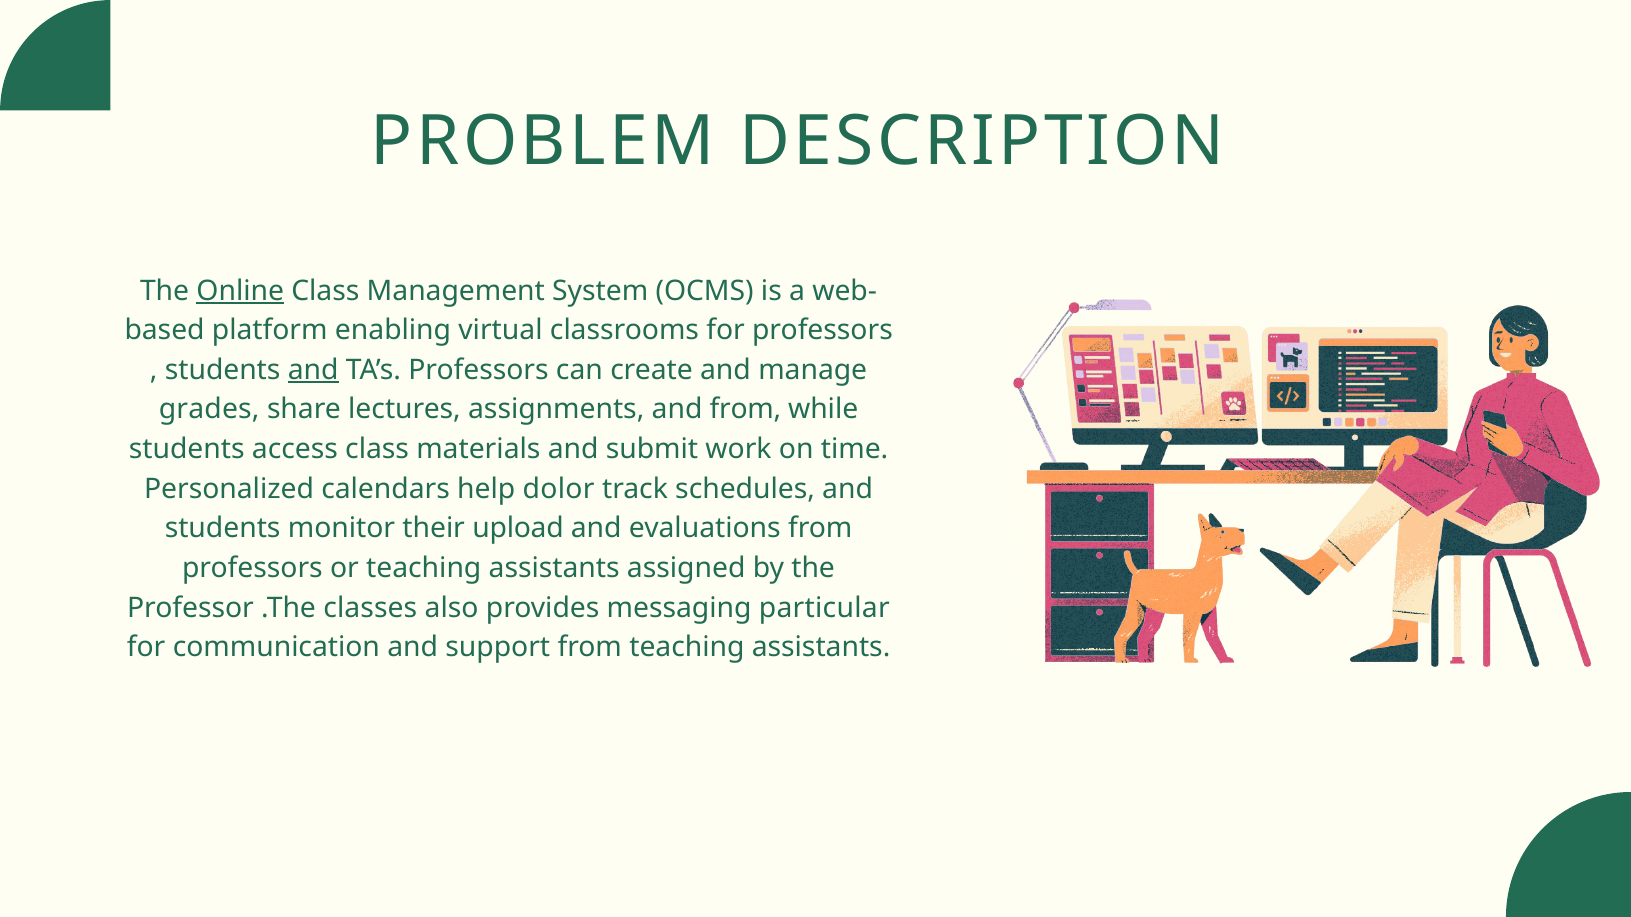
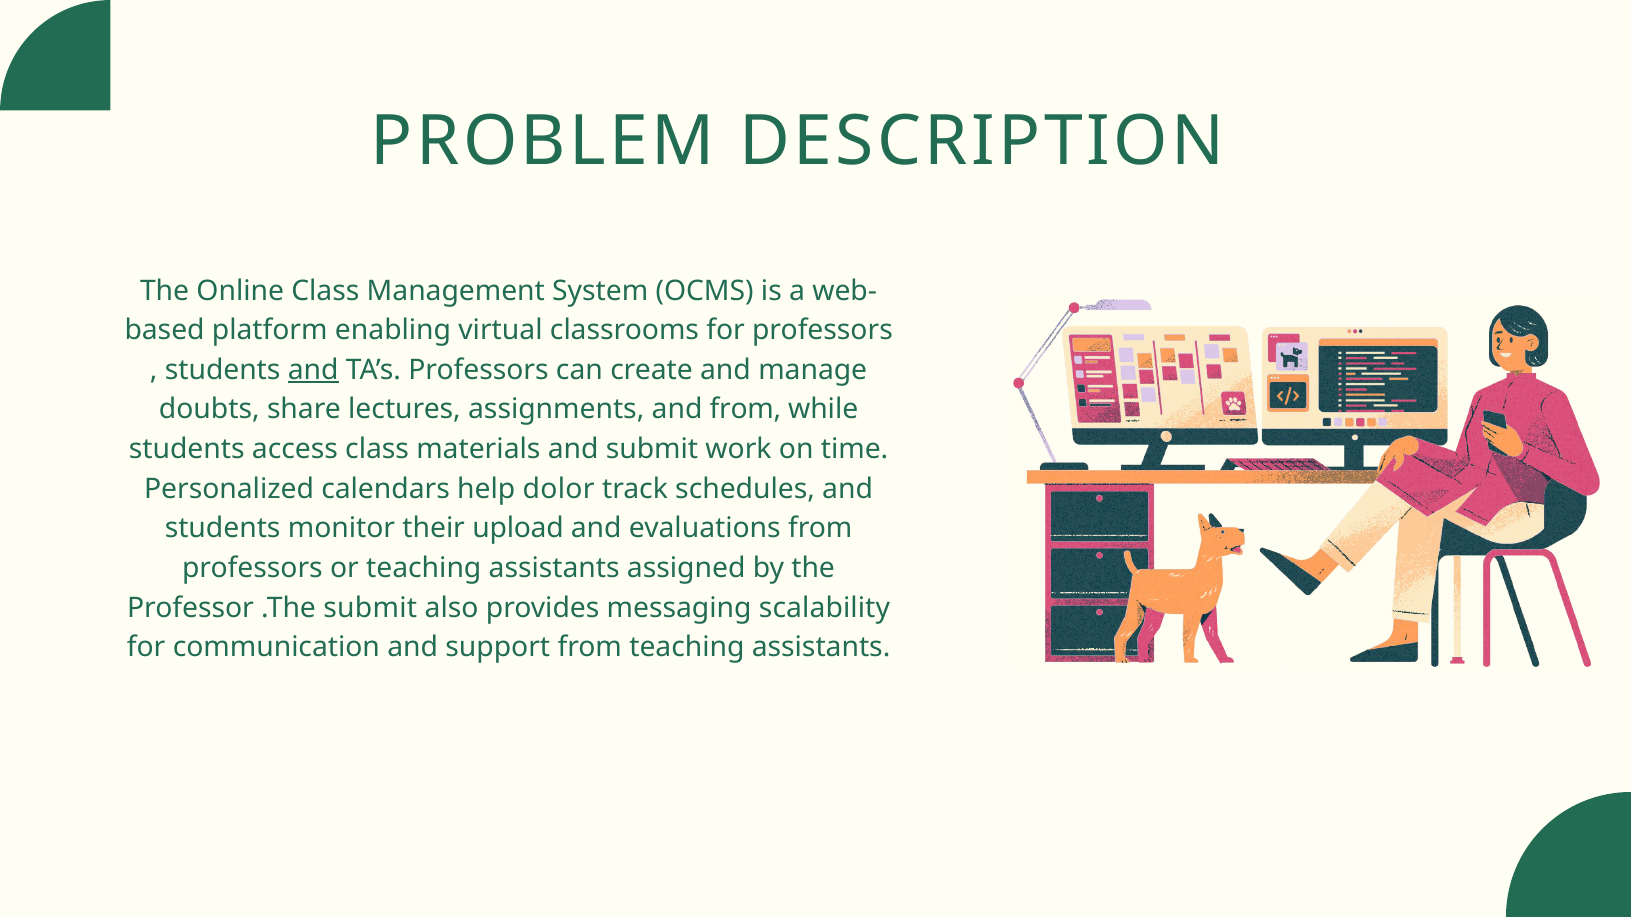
Online underline: present -> none
grades: grades -> doubts
.The classes: classes -> submit
particular: particular -> scalability
